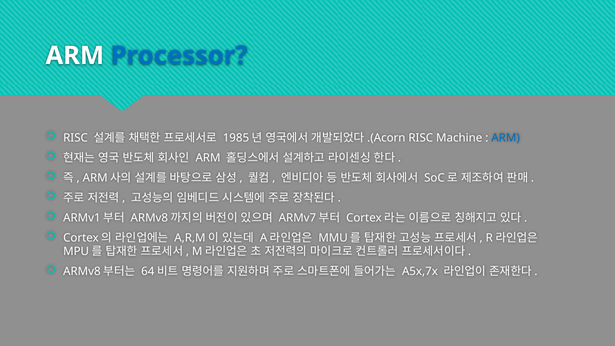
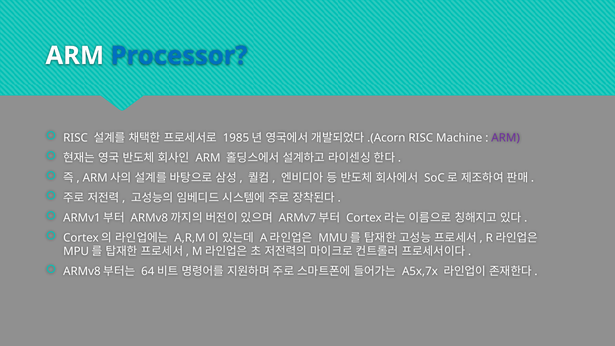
ARM at (506, 138) colour: blue -> purple
